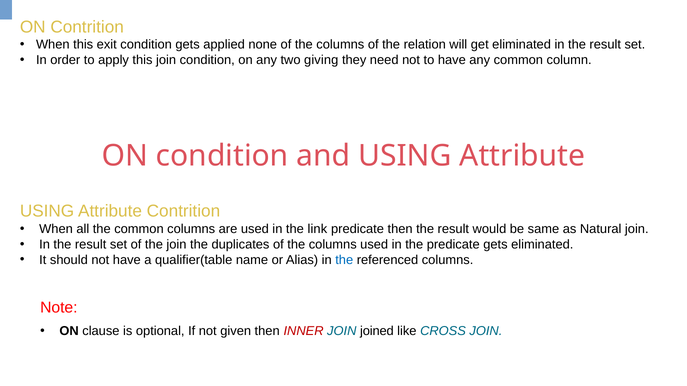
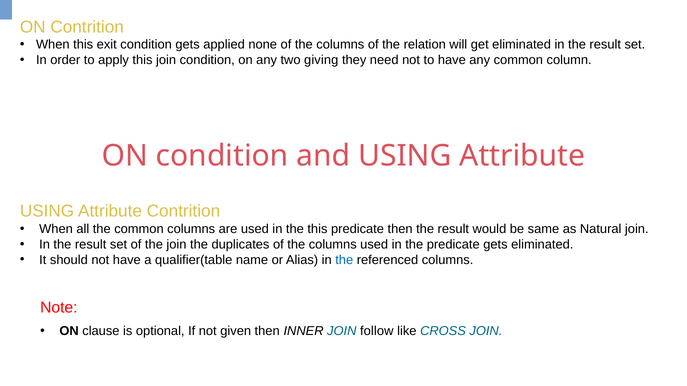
the link: link -> this
INNER colour: red -> black
joined: joined -> follow
